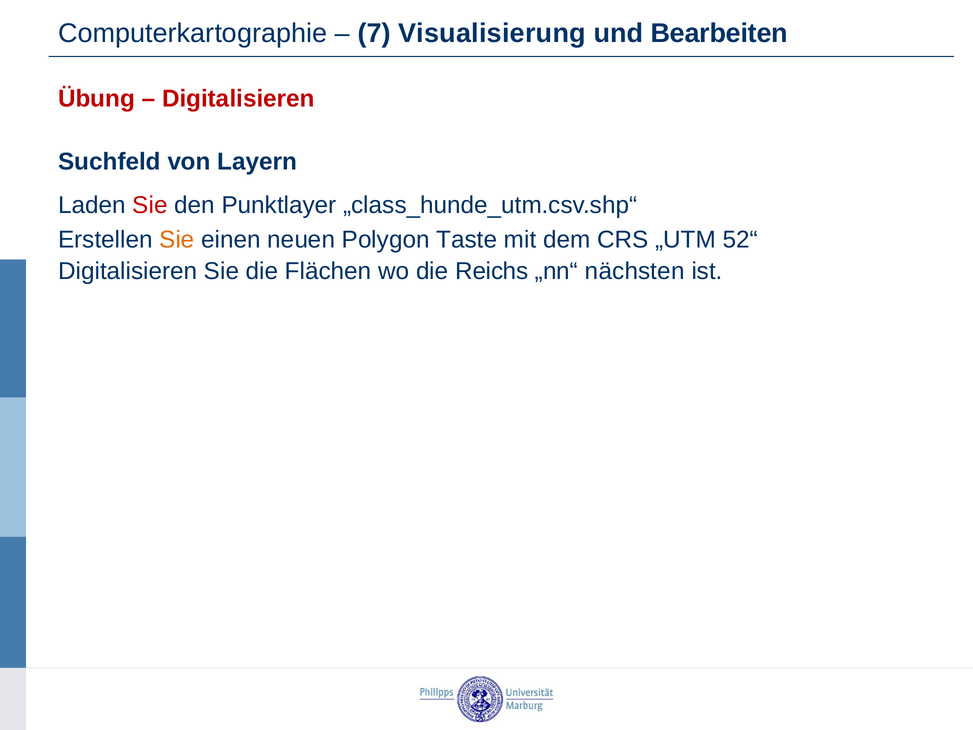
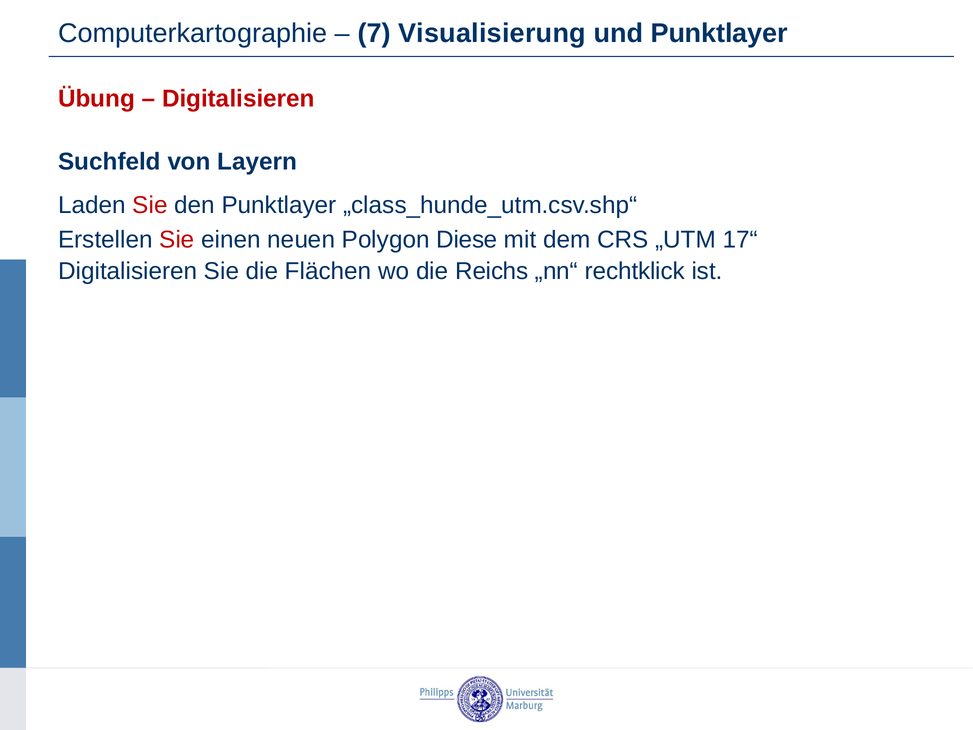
und Bearbeiten: Bearbeiten -> Punktlayer
Sie at (177, 240) colour: orange -> red
Taste: Taste -> Diese
52“: 52“ -> 17“
nächsten: nächsten -> rechtklick
